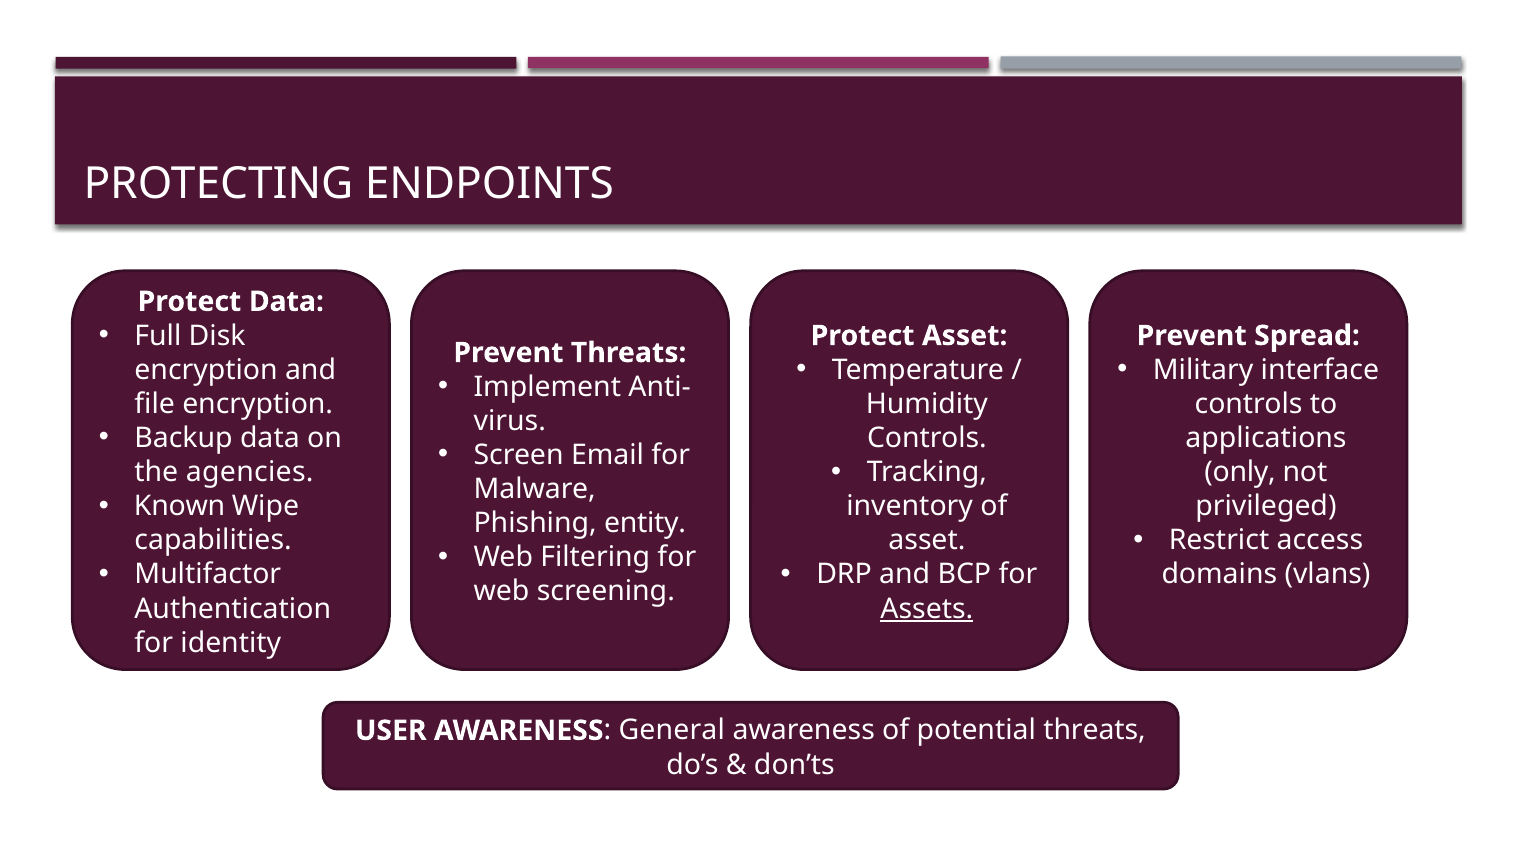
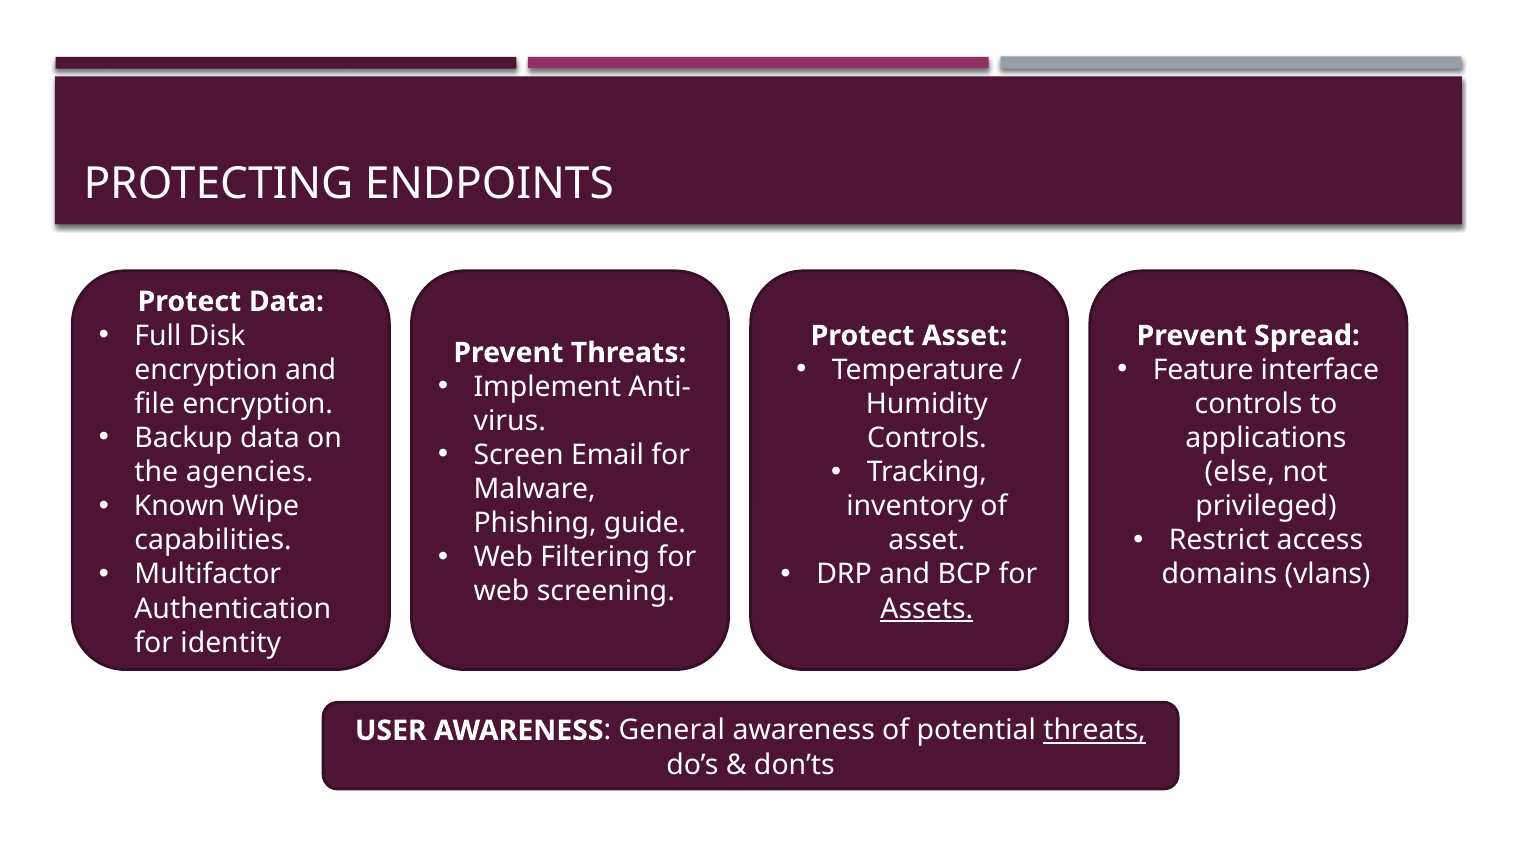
Military: Military -> Feature
only: only -> else
entity: entity -> guide
threats at (1095, 731) underline: none -> present
